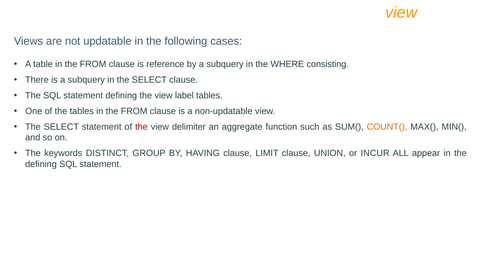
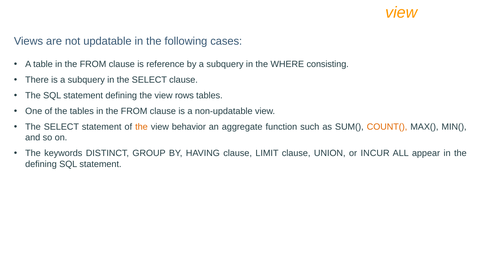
label: label -> rows
the at (141, 127) colour: red -> orange
delimiter: delimiter -> behavior
